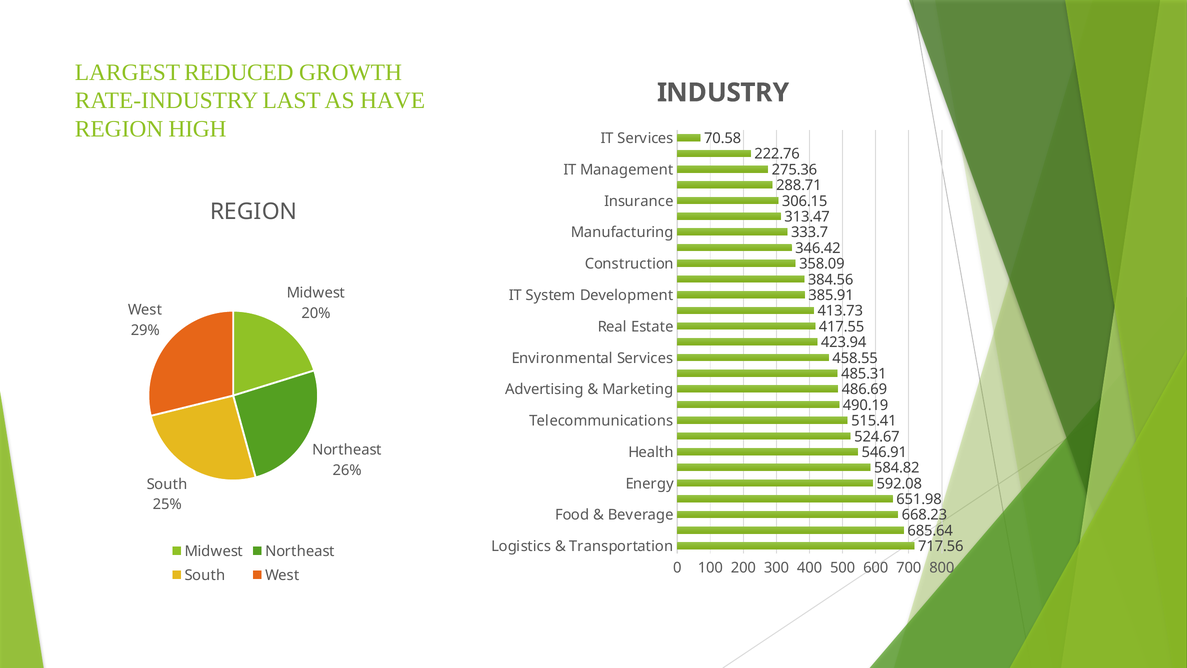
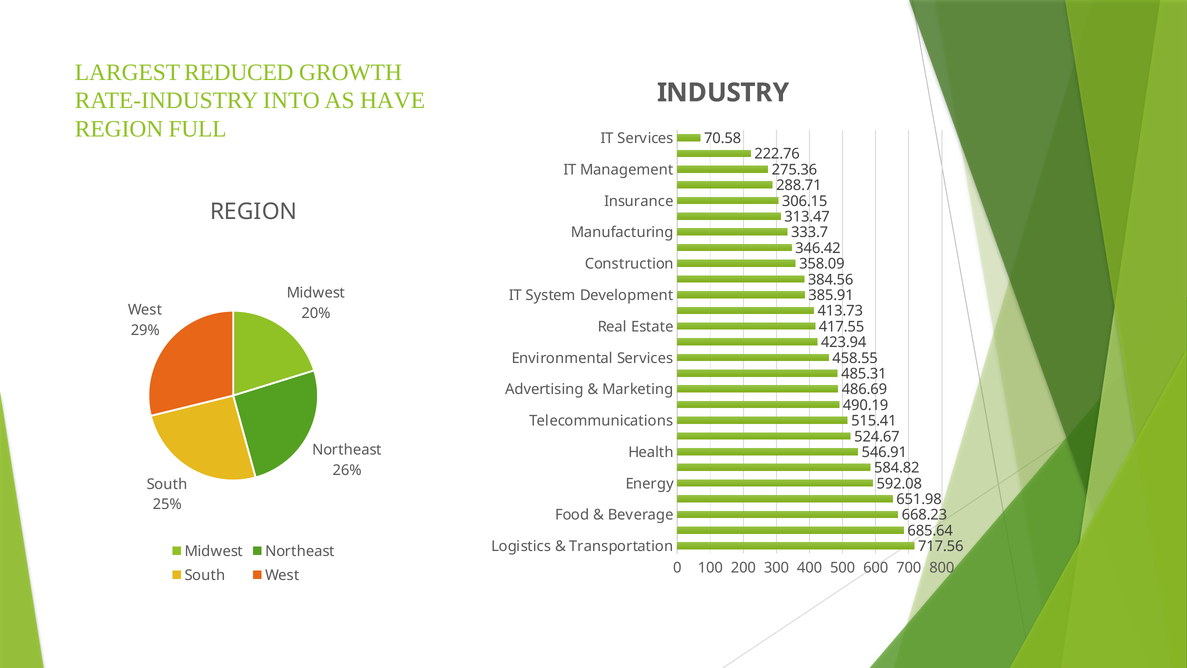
LAST: LAST -> INTO
HIGH: HIGH -> FULL
